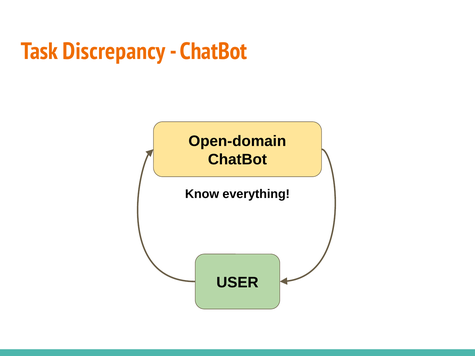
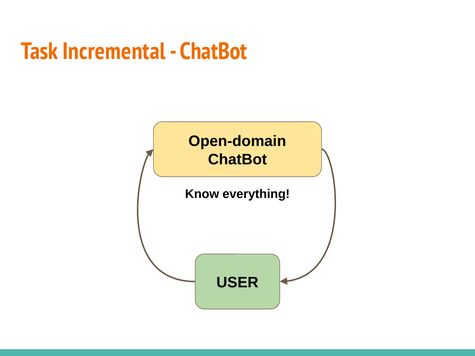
Discrepancy: Discrepancy -> Incremental
